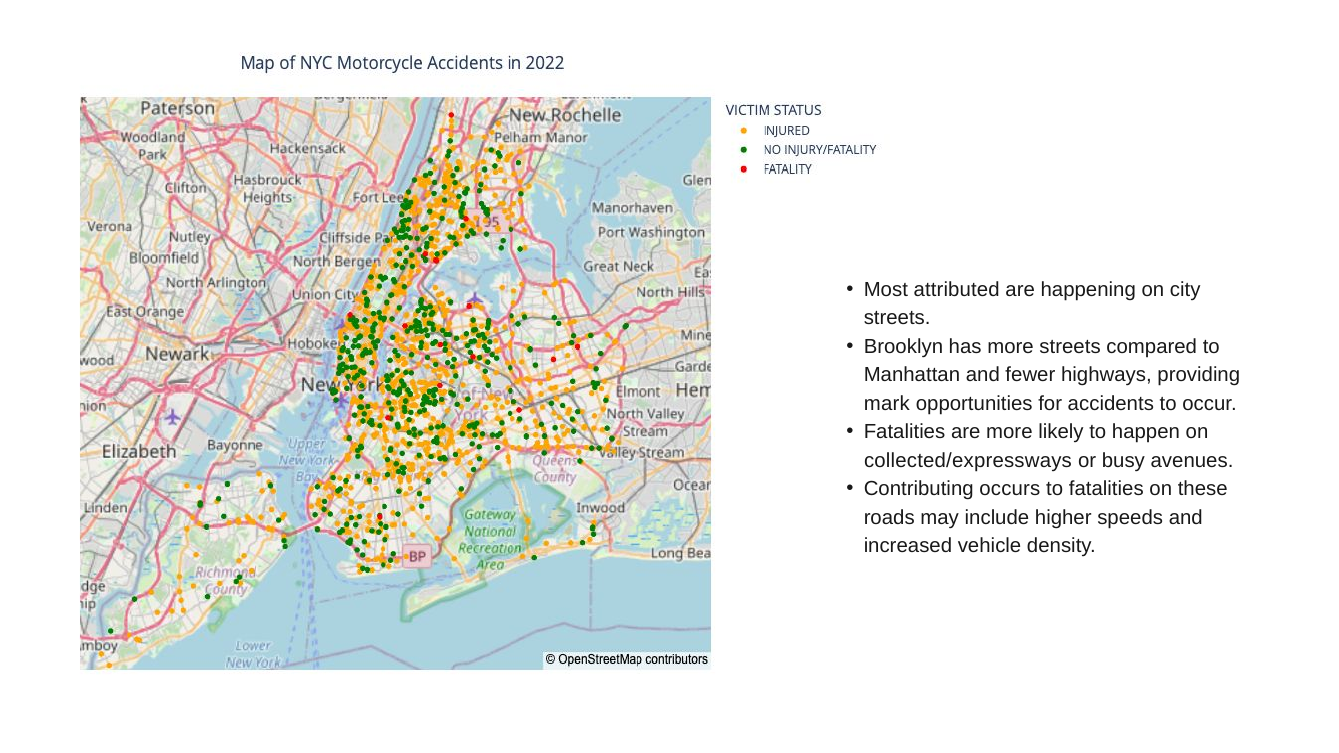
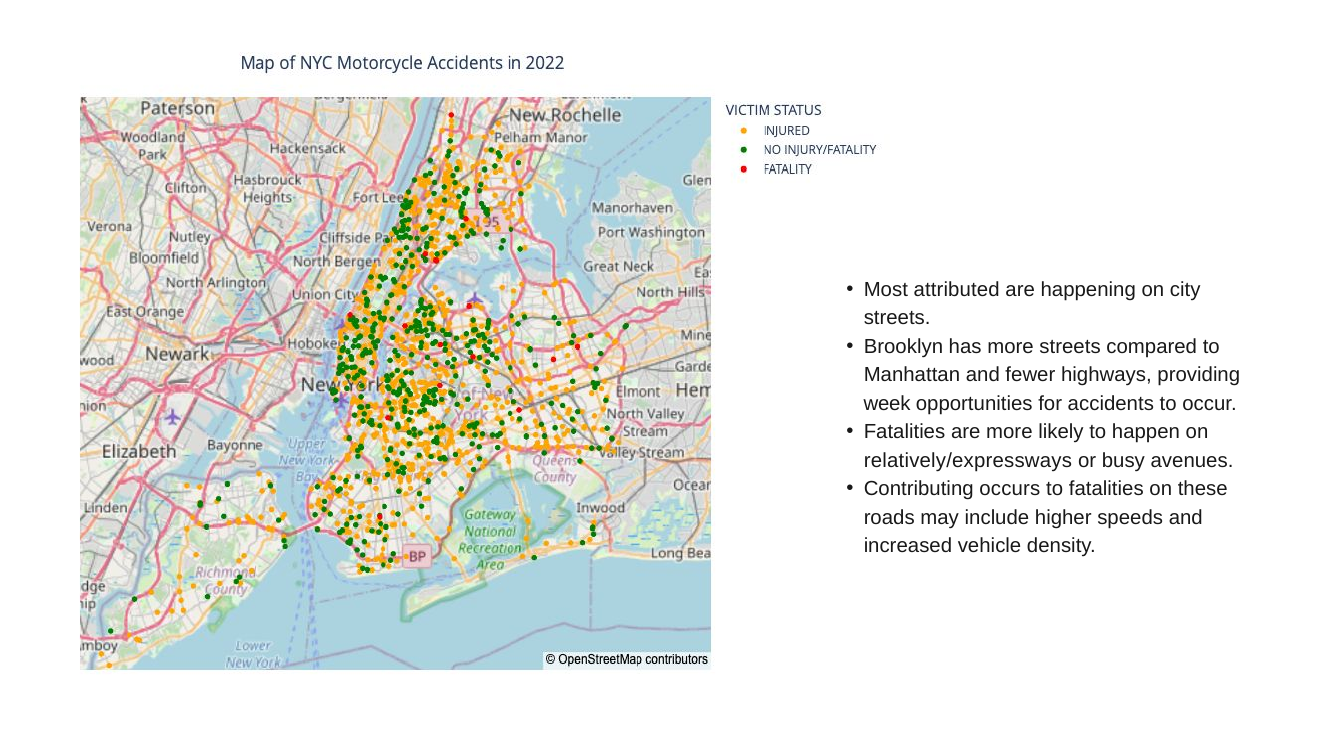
mark: mark -> week
collected/expressways: collected/expressways -> relatively/expressways
